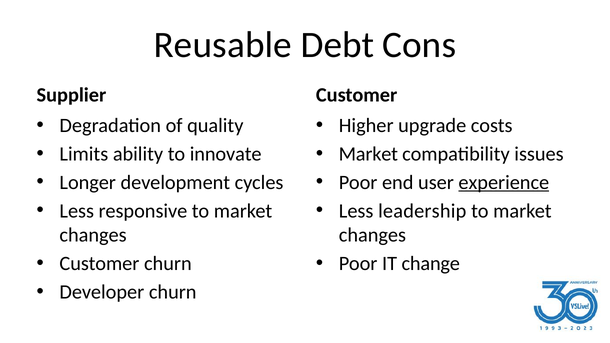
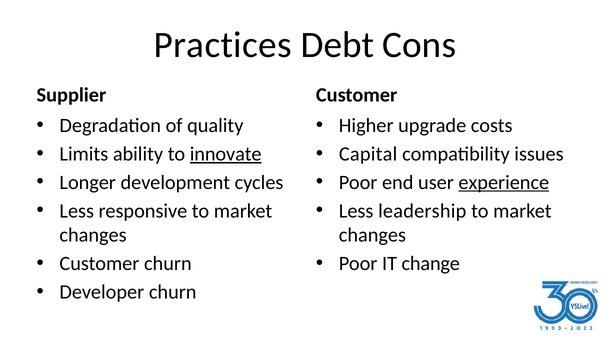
Reusable: Reusable -> Practices
innovate underline: none -> present
Market at (368, 154): Market -> Capital
